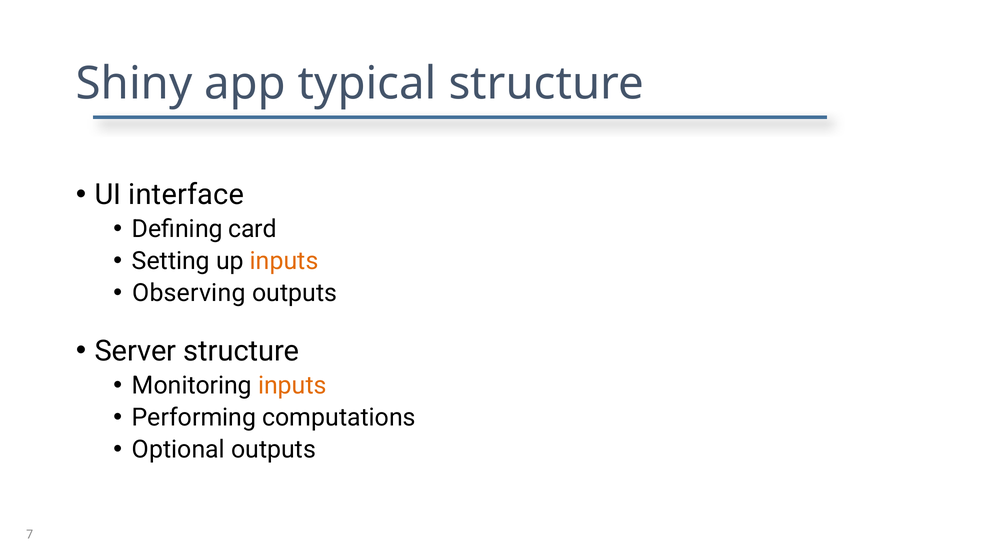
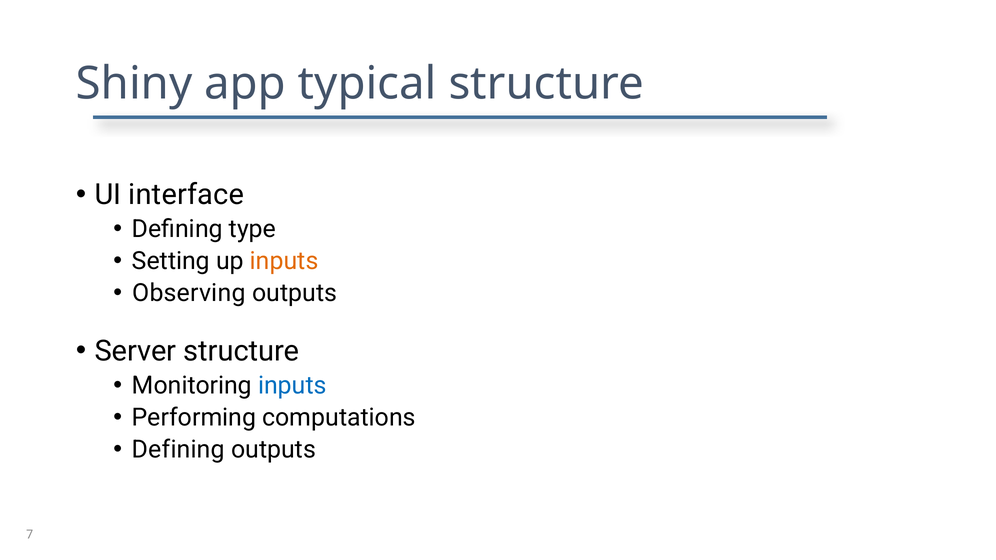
card: card -> type
inputs at (292, 386) colour: orange -> blue
Optional at (178, 450): Optional -> Defining
